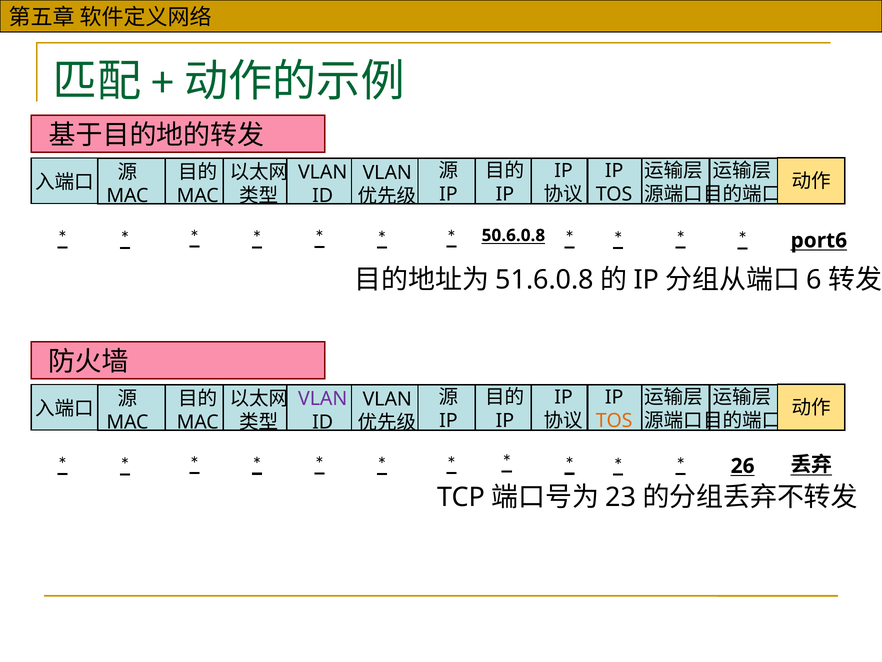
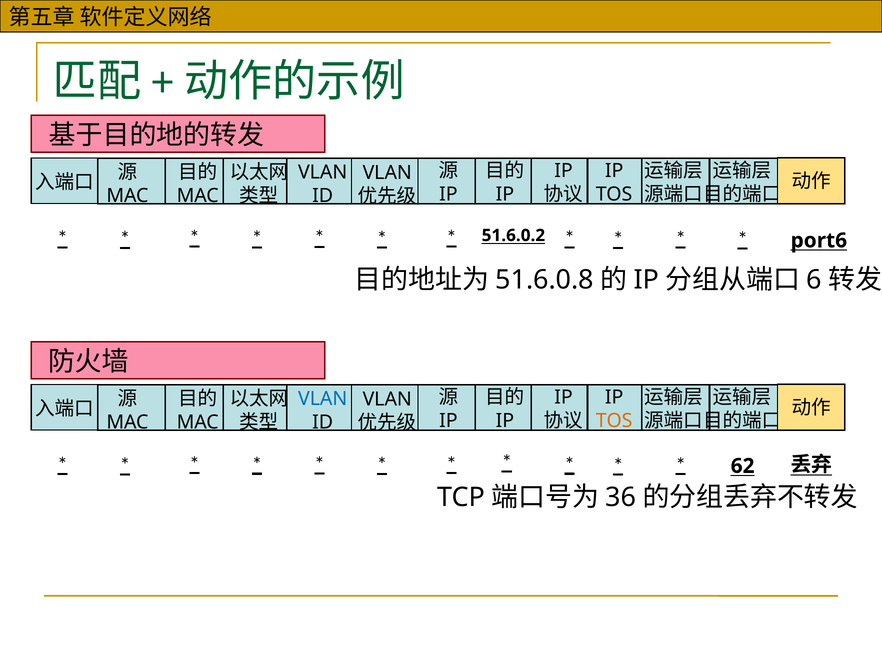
50.6.0.8: 50.6.0.8 -> 51.6.0.2
VLAN at (323, 398) colour: purple -> blue
26: 26 -> 62
23: 23 -> 36
